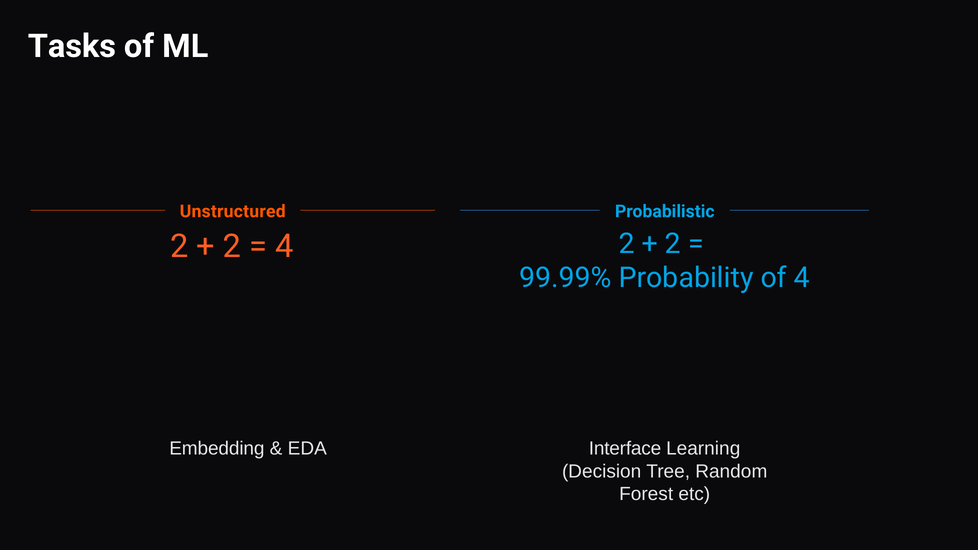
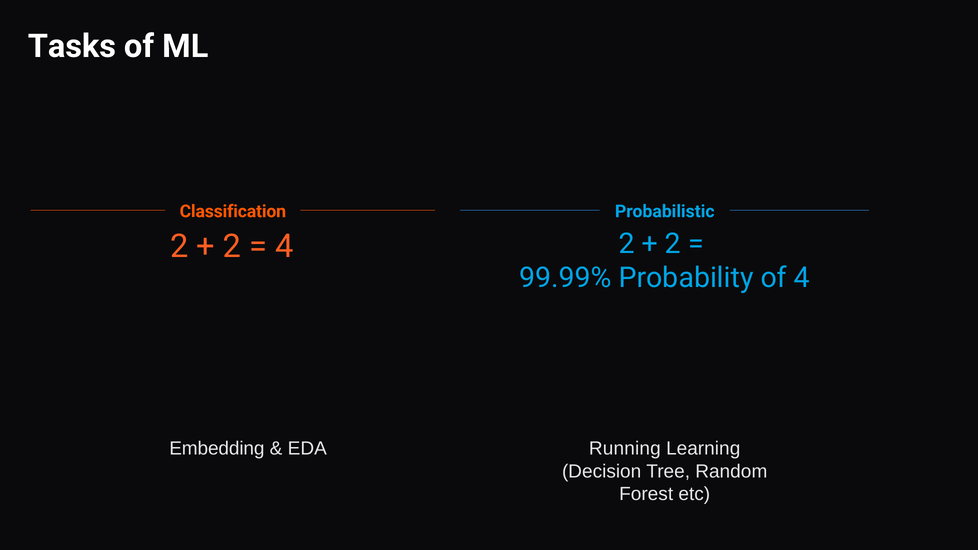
Unstructured: Unstructured -> Classification
Interface: Interface -> Running
